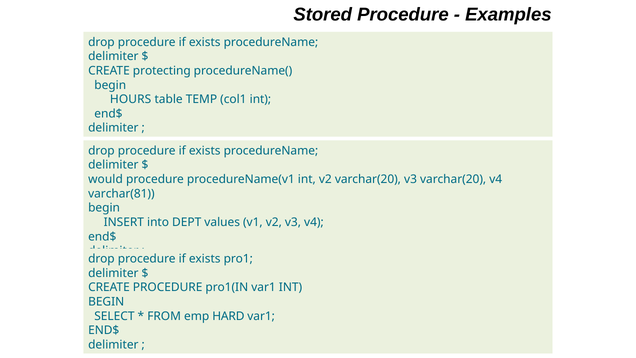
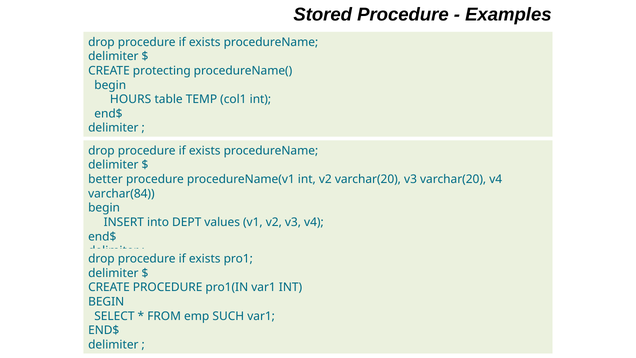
would: would -> better
varchar(81: varchar(81 -> varchar(84
HARD: HARD -> SUCH
